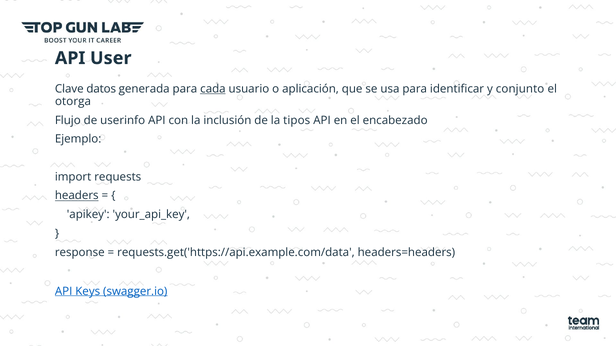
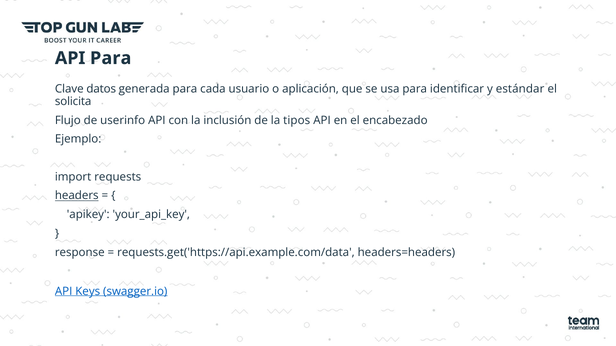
API User: User -> Para
cada underline: present -> none
conjunto: conjunto -> estándar
otorga: otorga -> solicita
